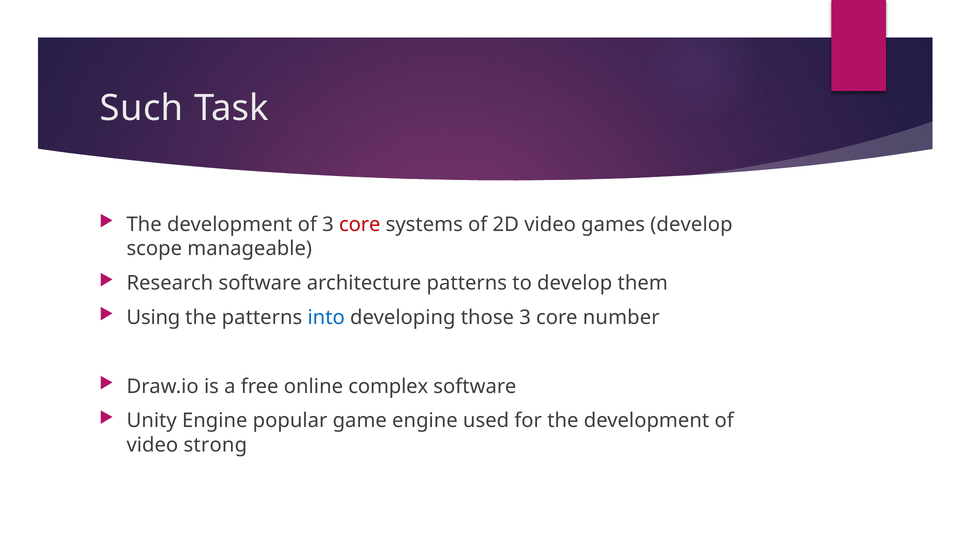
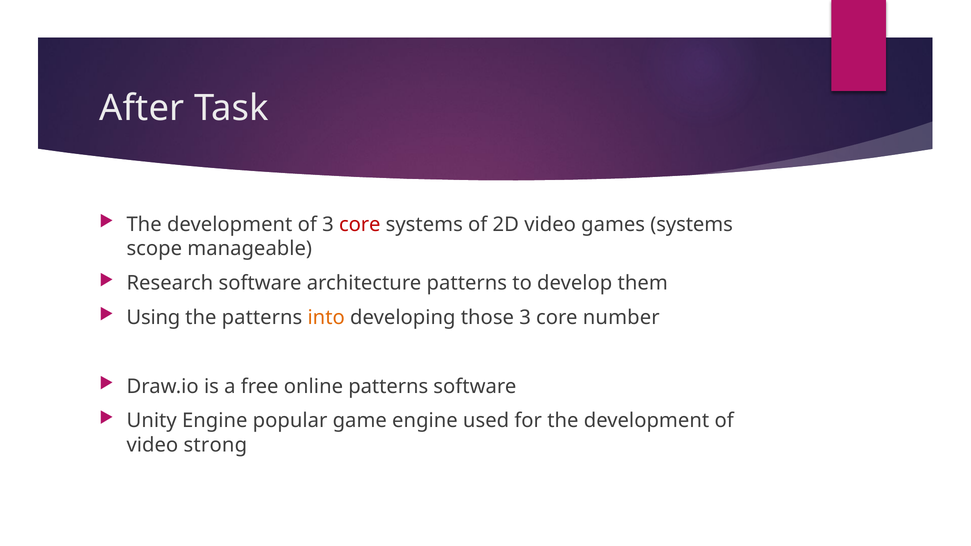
Such: Such -> After
games develop: develop -> systems
into colour: blue -> orange
online complex: complex -> patterns
